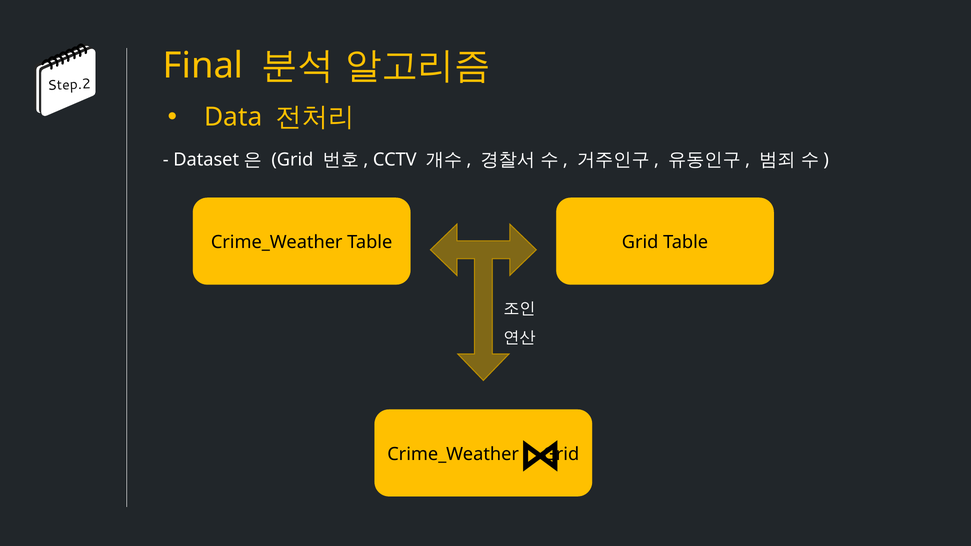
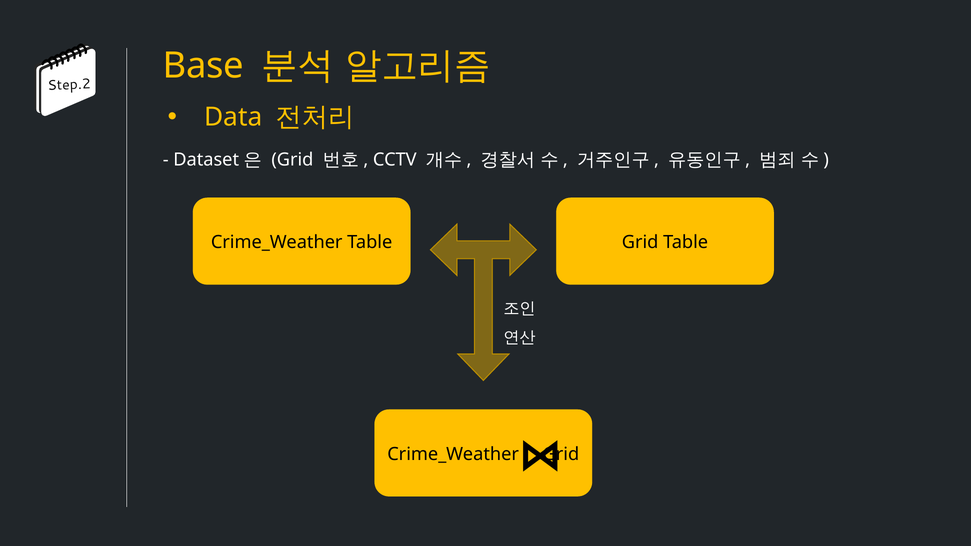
Final: Final -> Base
